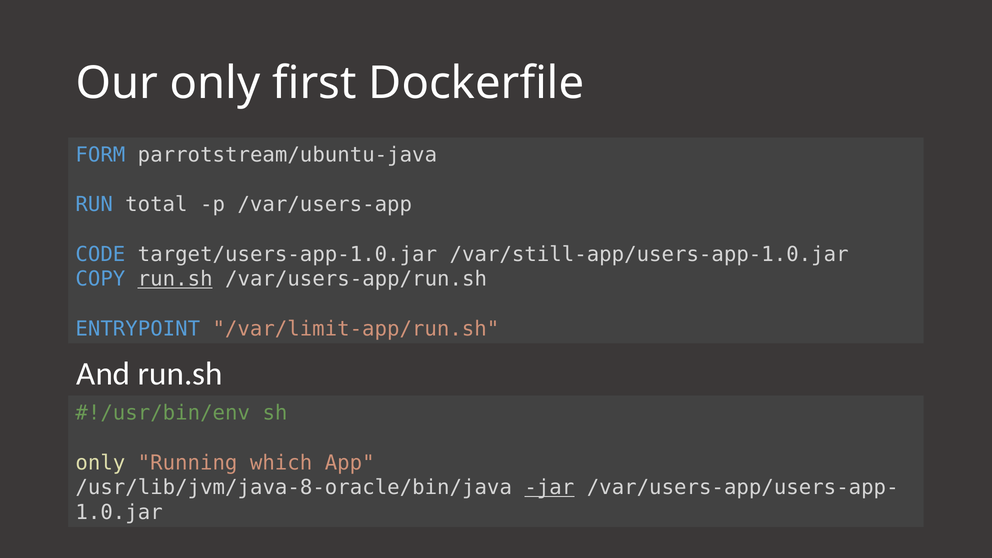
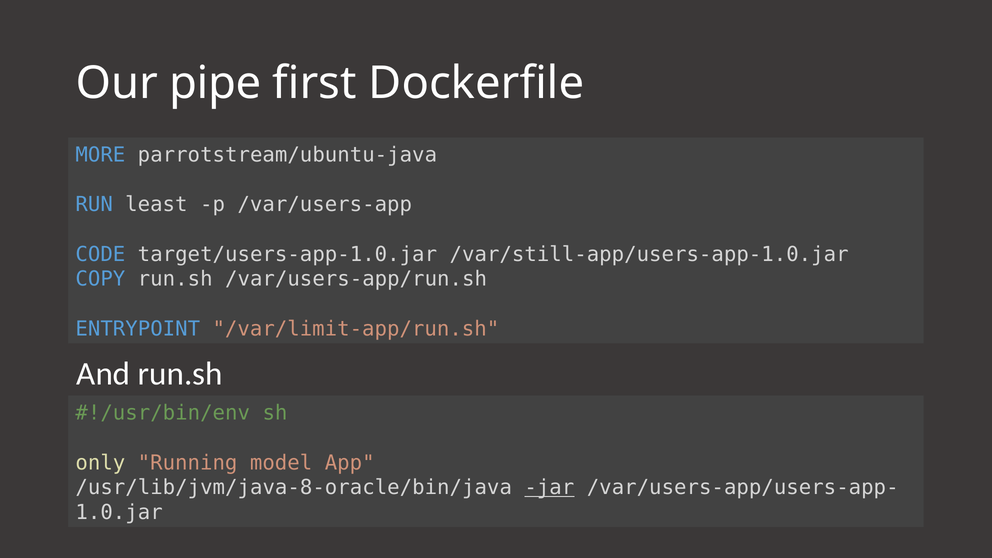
Our only: only -> pipe
FORM: FORM -> MORE
total: total -> least
run.sh at (175, 279) underline: present -> none
which: which -> model
